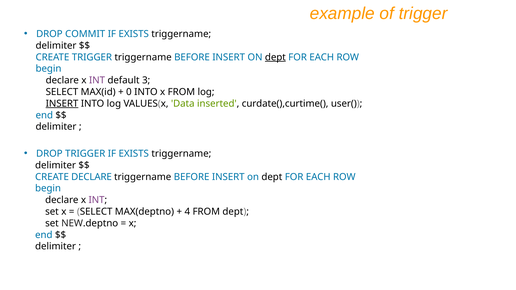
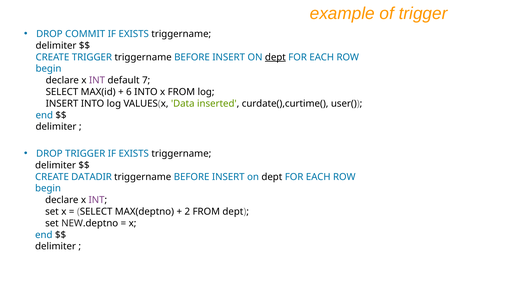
3: 3 -> 7
0: 0 -> 6
INSERT at (62, 104) underline: present -> none
CREATE DECLARE: DECLARE -> DATADIR
4: 4 -> 2
